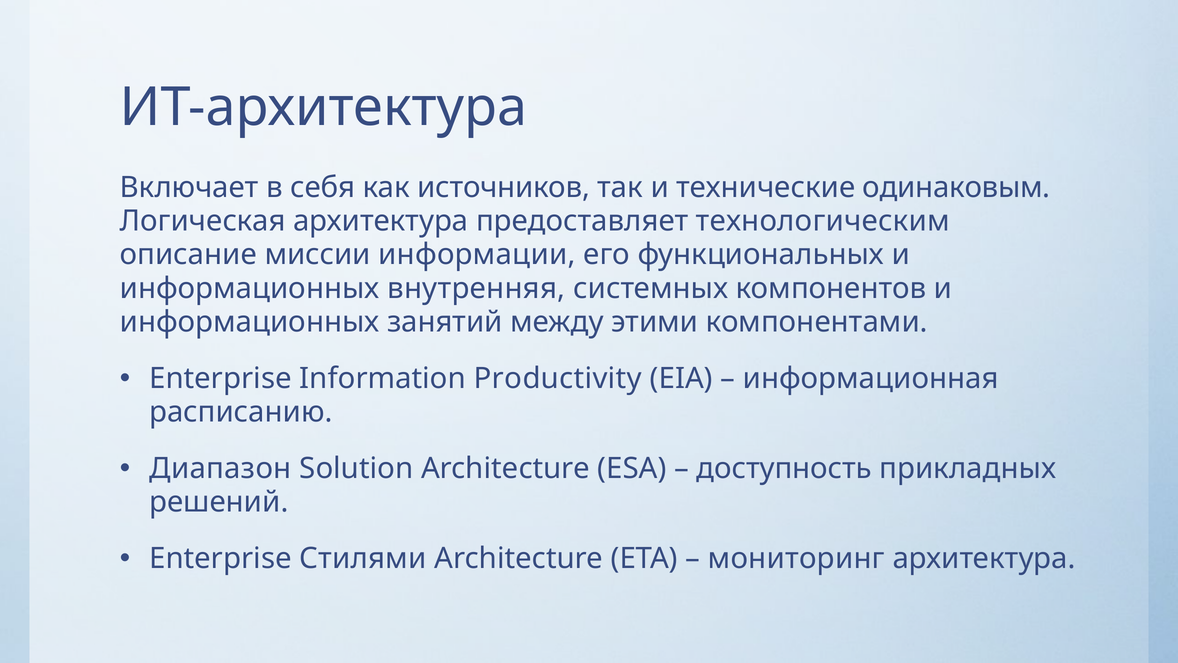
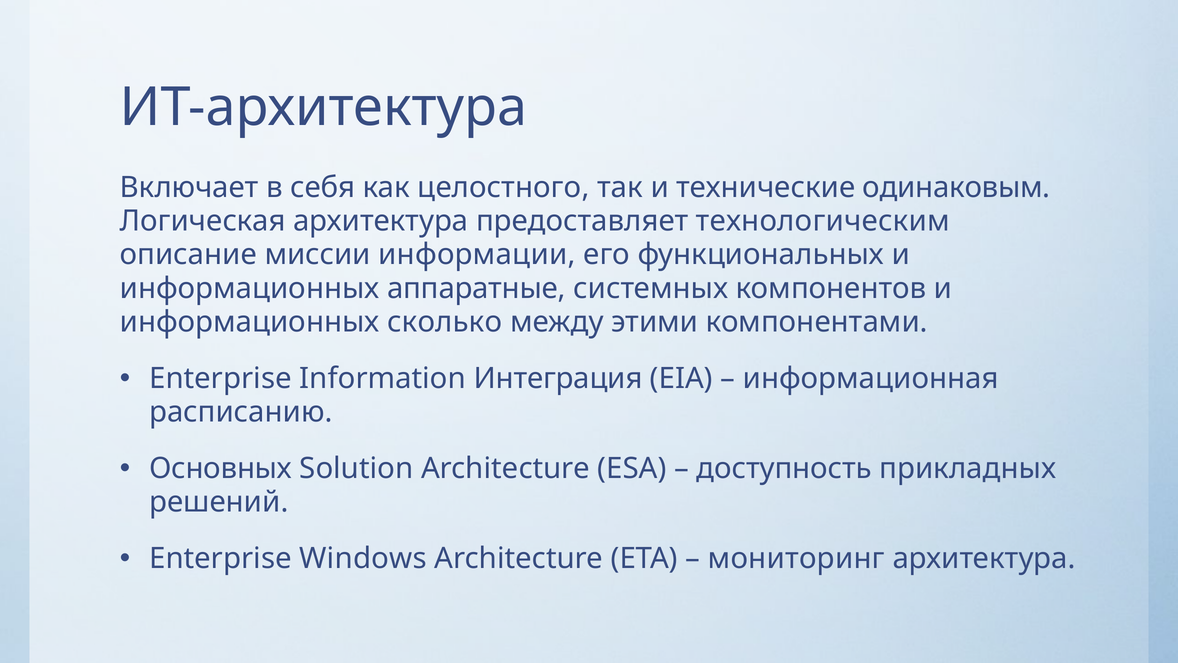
источников: источников -> целостного
внутренняя: внутренняя -> аппаратные
занятий: занятий -> сколько
Productivity: Productivity -> Интеграция
Диапазон: Диапазон -> Основных
Стилями: Стилями -> Windows
